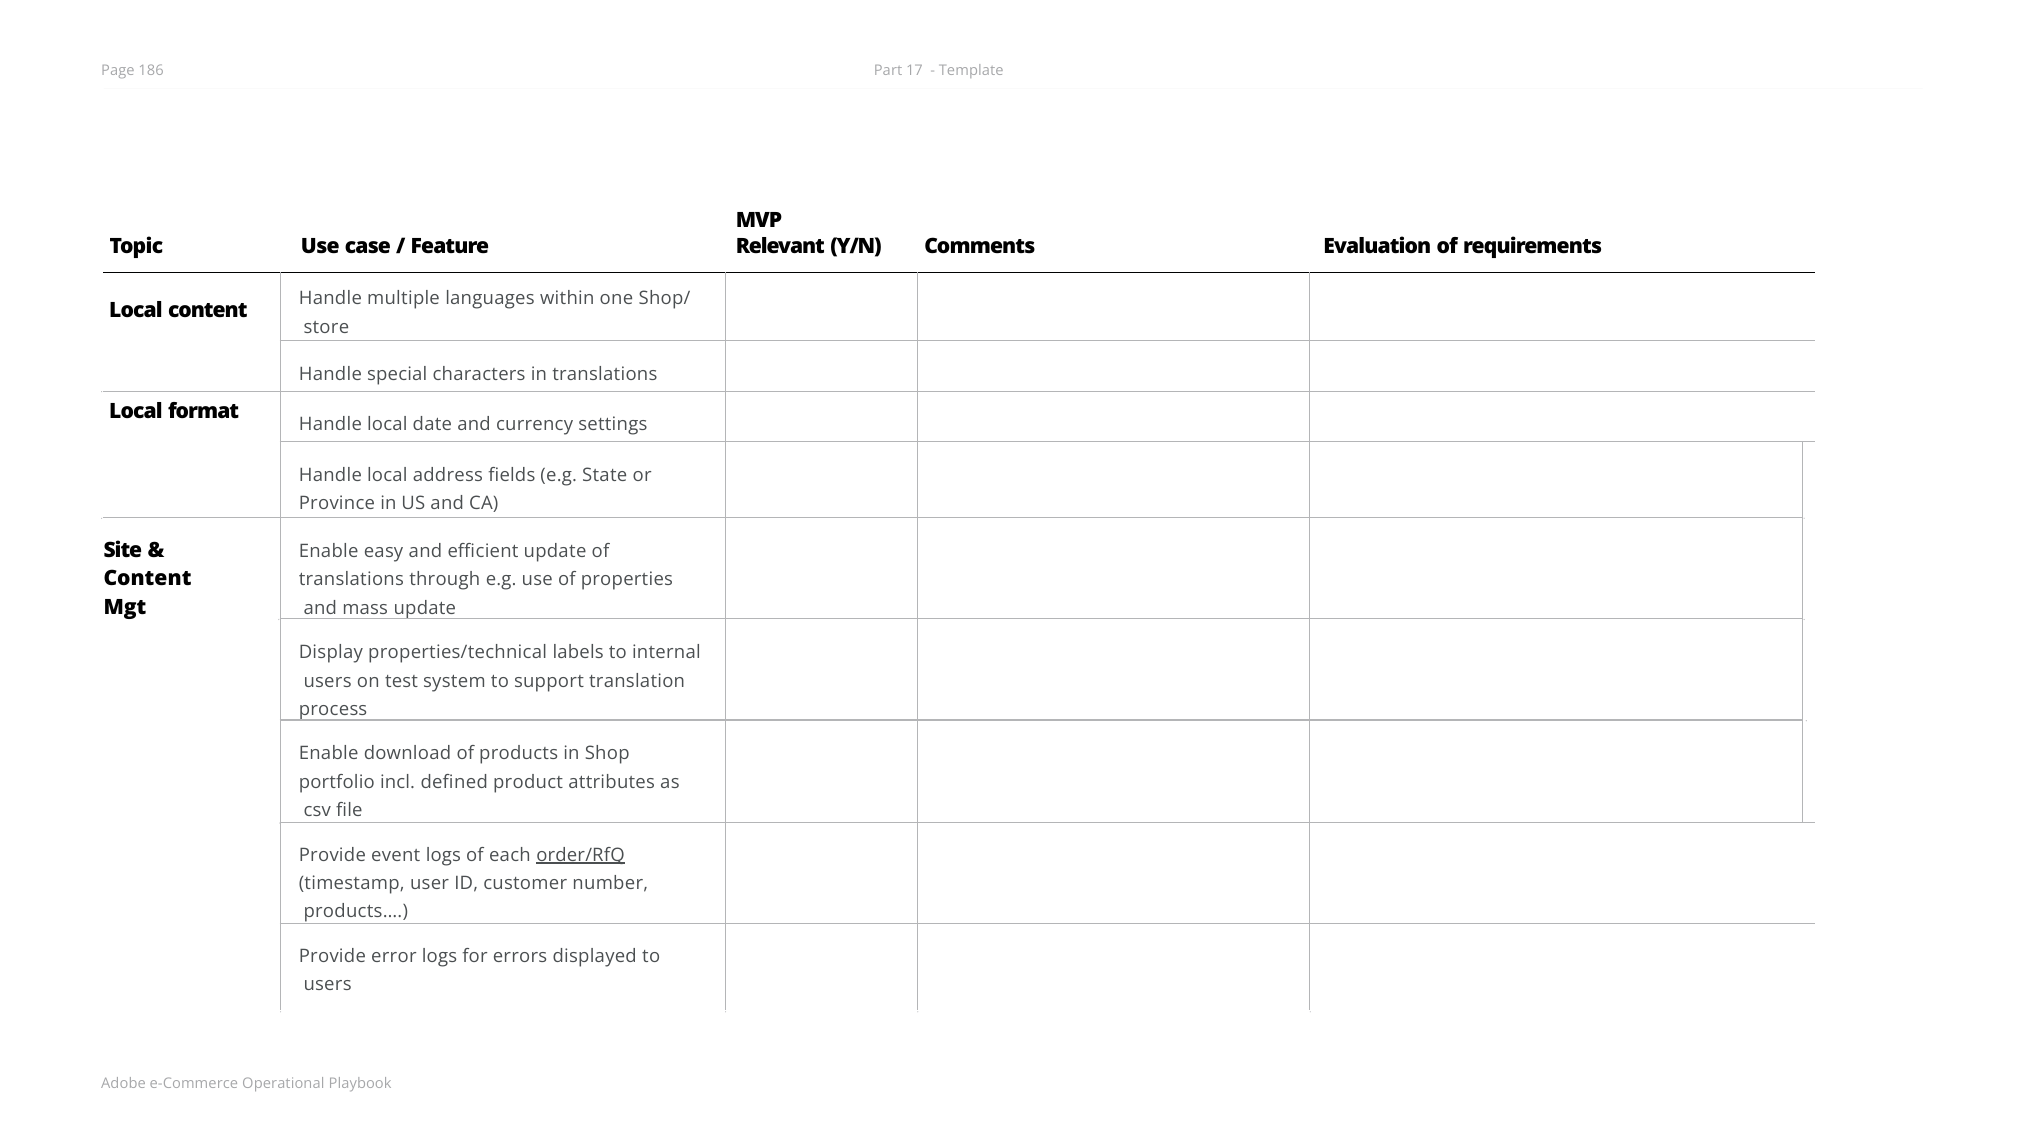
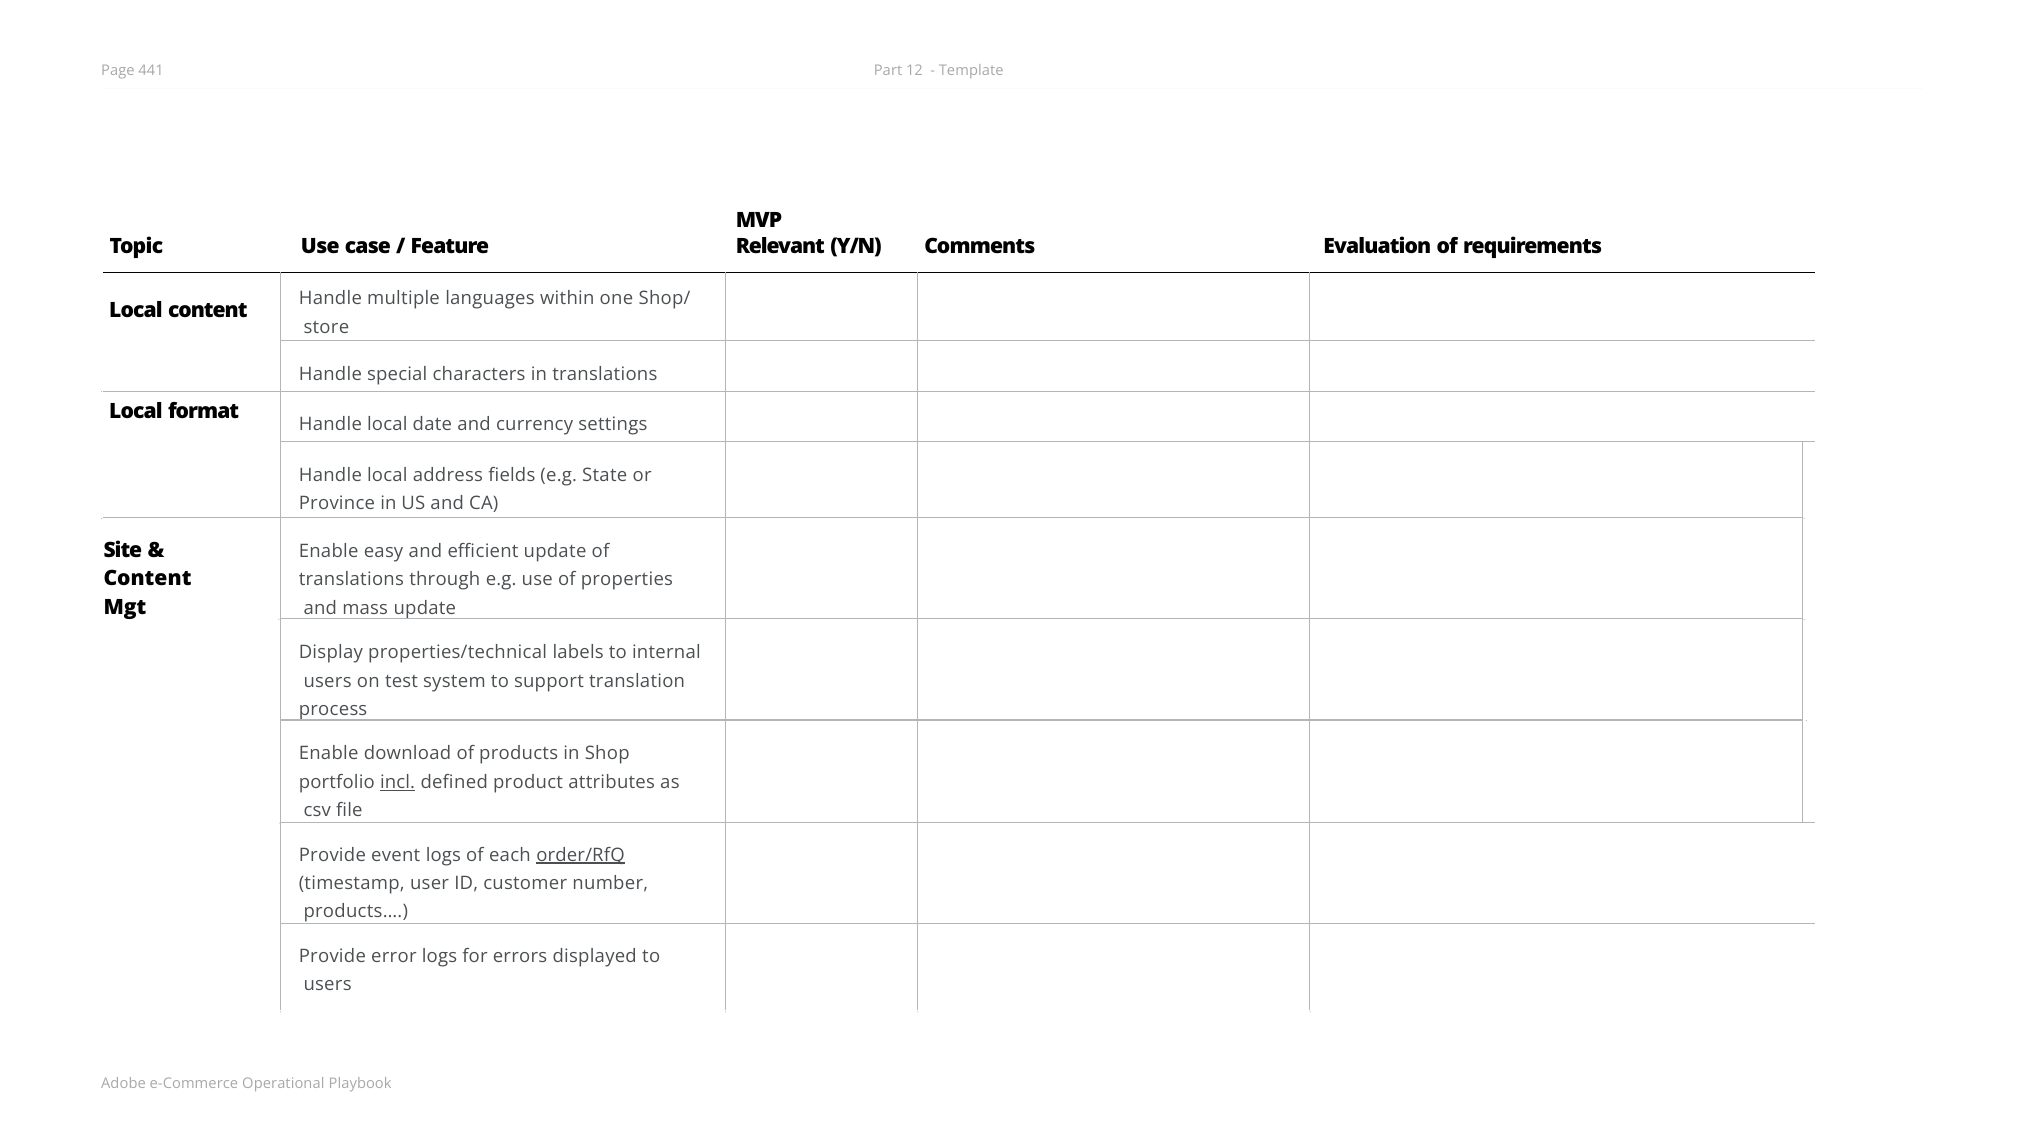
186: 186 -> 441
17: 17 -> 12
incl underline: none -> present
